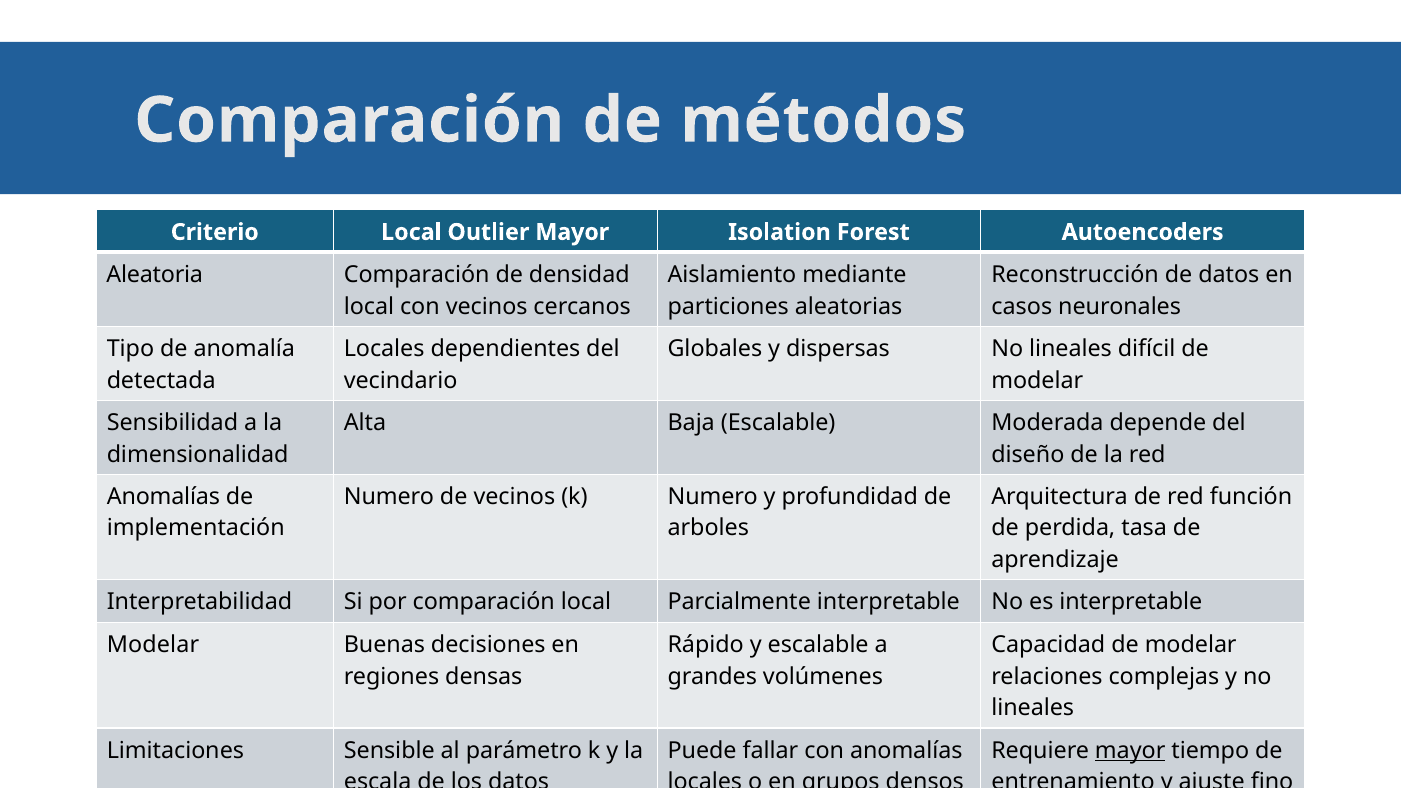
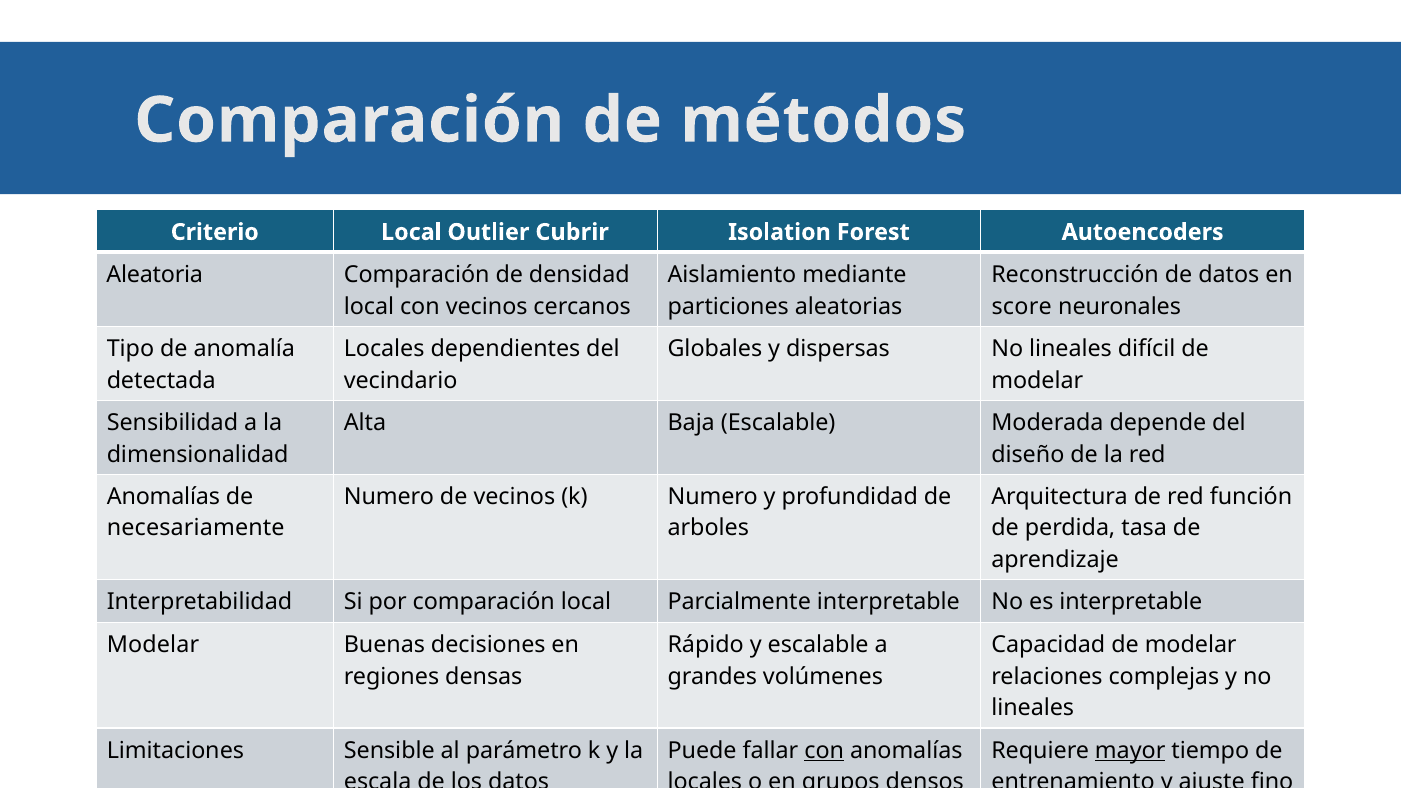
Outlier Mayor: Mayor -> Cubrir
casos: casos -> score
implementación: implementación -> necesariamente
con at (824, 750) underline: none -> present
